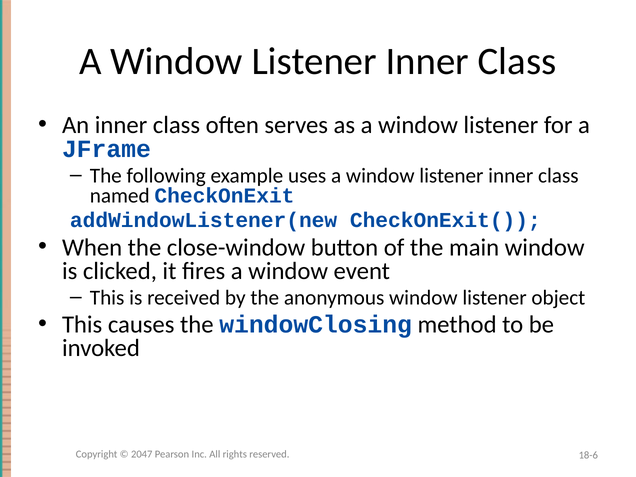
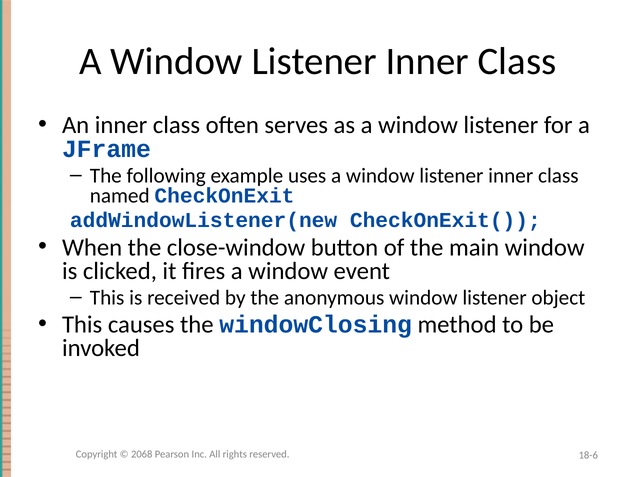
2047: 2047 -> 2068
